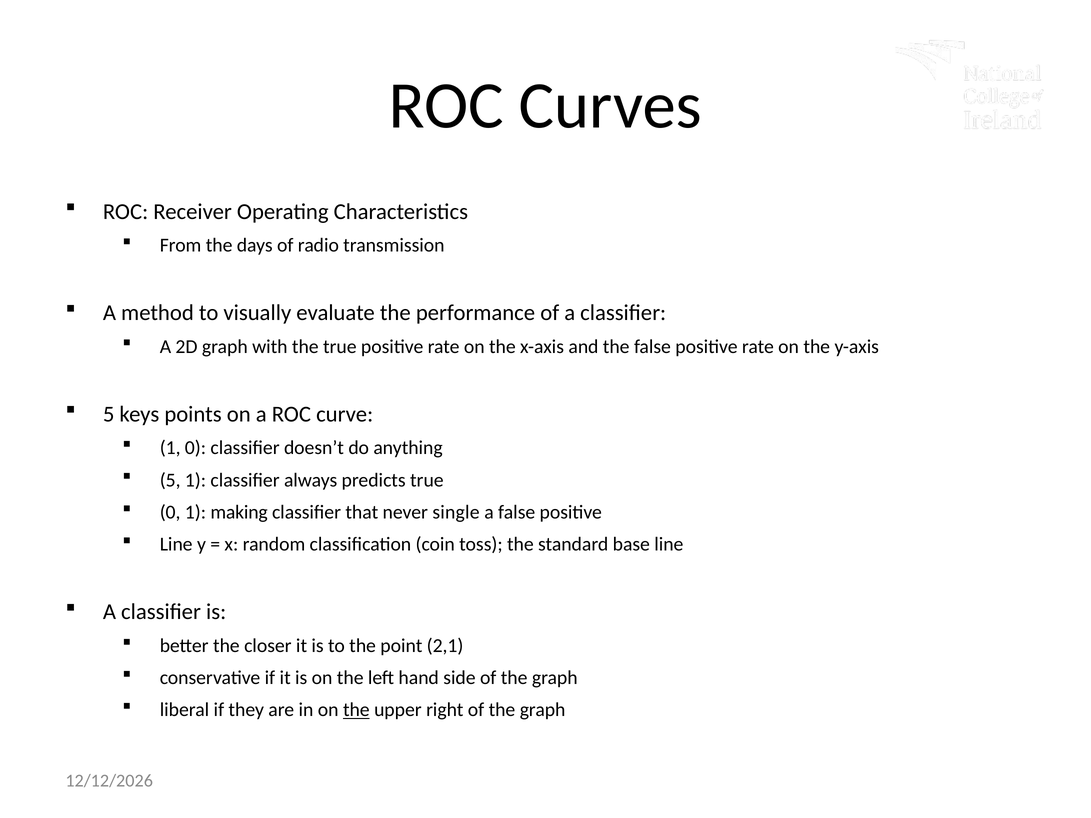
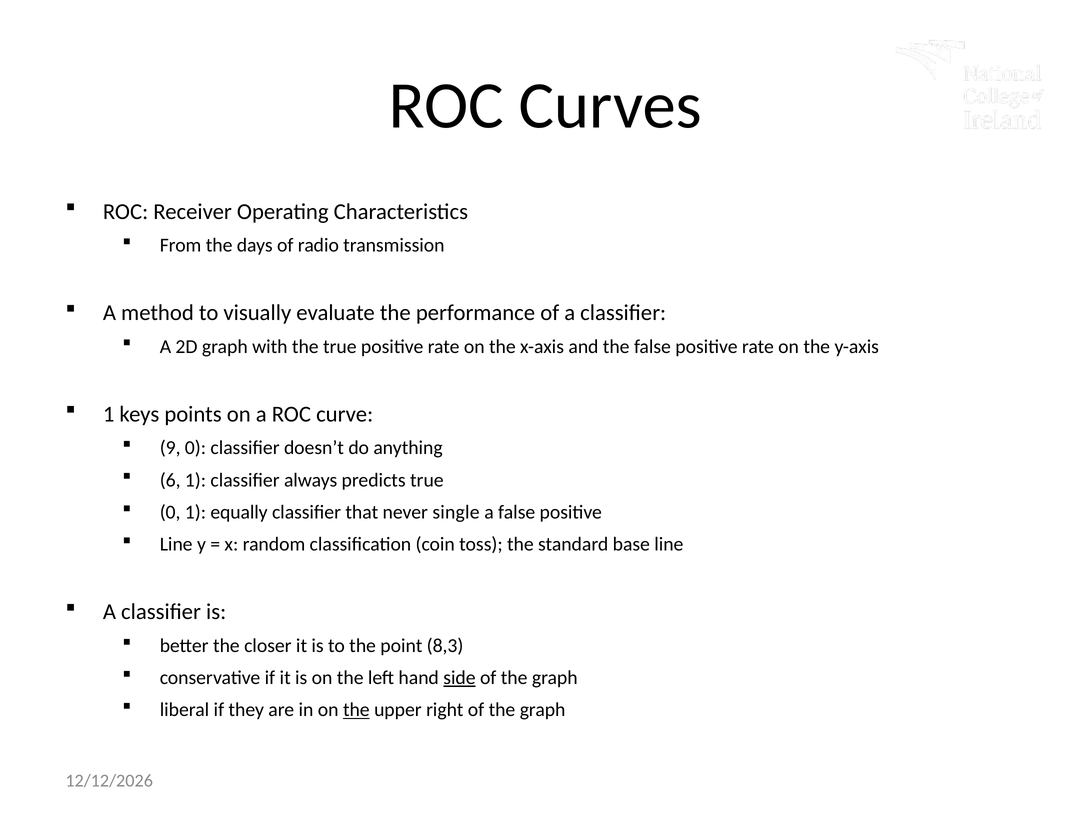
5 at (109, 414): 5 -> 1
1 at (170, 448): 1 -> 9
5 at (170, 480): 5 -> 6
making: making -> equally
2,1: 2,1 -> 8,3
side underline: none -> present
